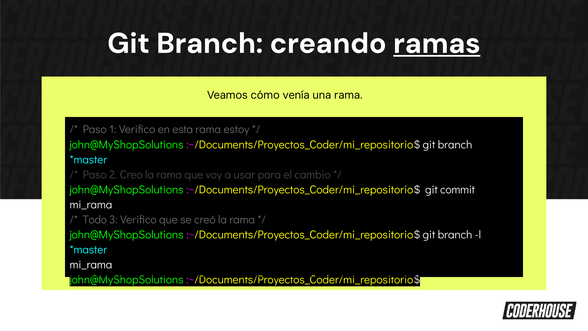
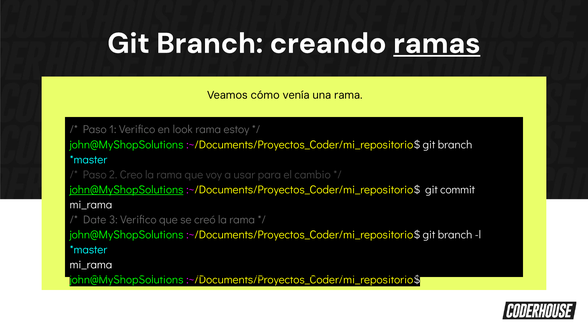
esta: esta -> look
john@MyShopSolutions at (127, 189) underline: none -> present
Todo: Todo -> Date
